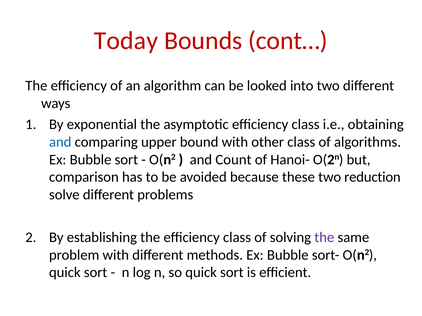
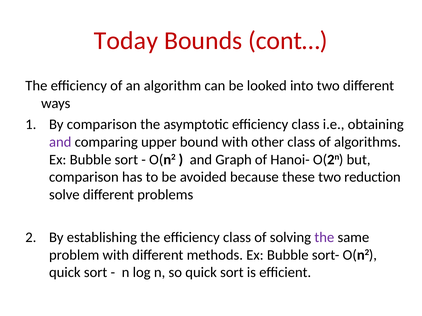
By exponential: exponential -> comparison
and at (60, 142) colour: blue -> purple
Count: Count -> Graph
